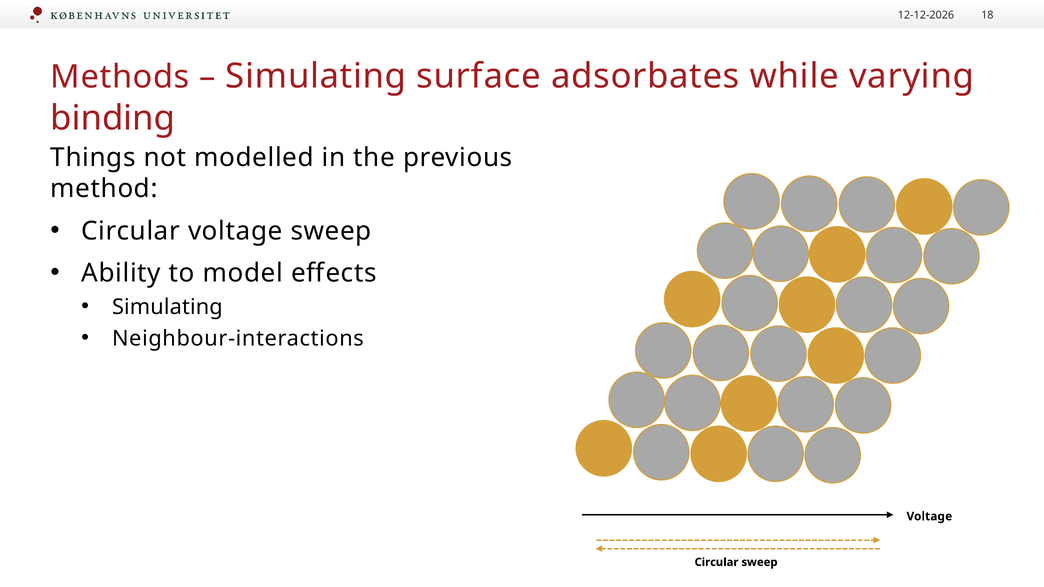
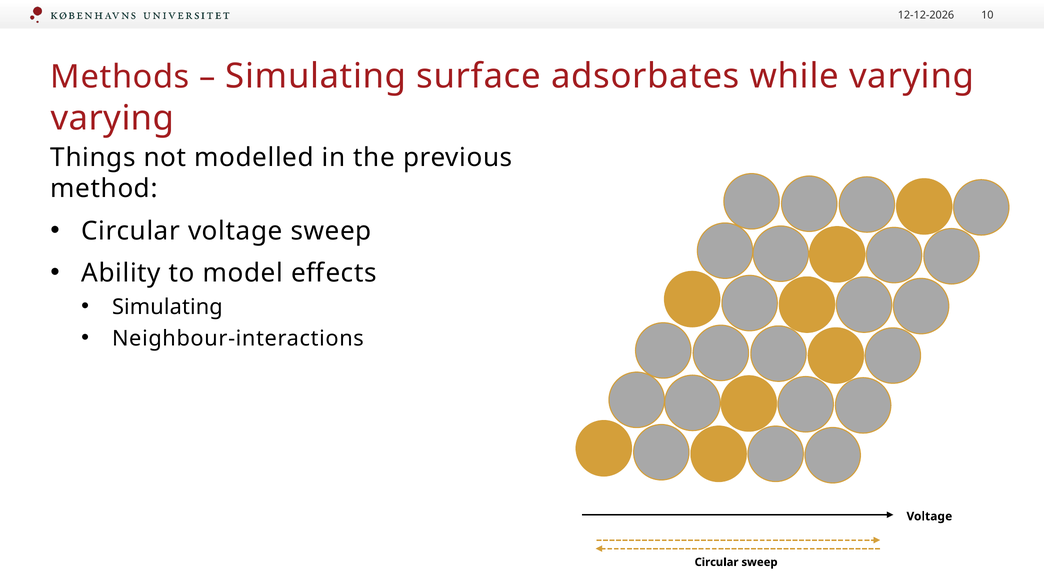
18: 18 -> 10
binding at (113, 118): binding -> varying
